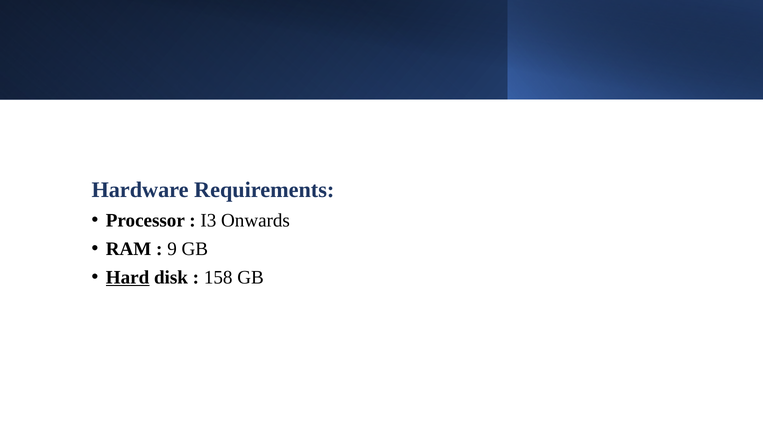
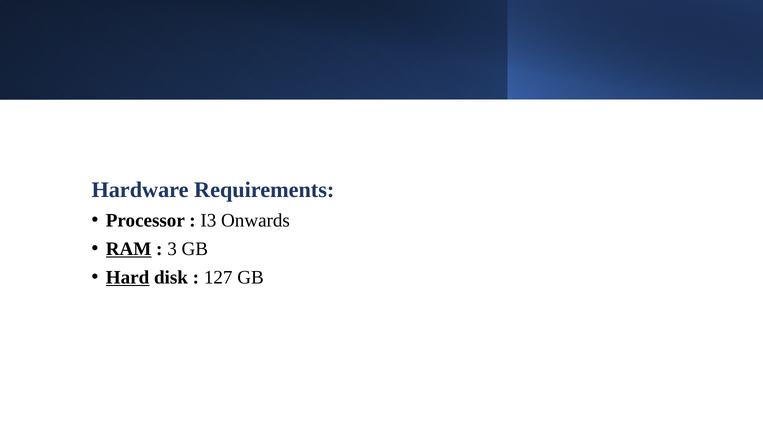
RAM underline: none -> present
9: 9 -> 3
158: 158 -> 127
